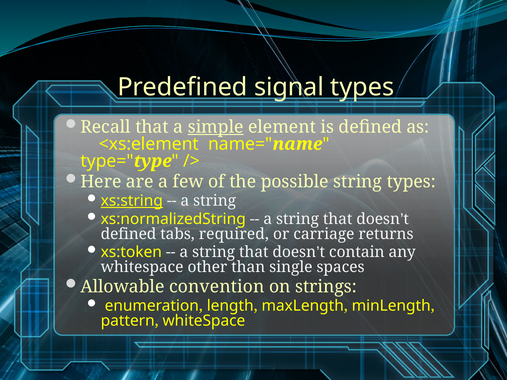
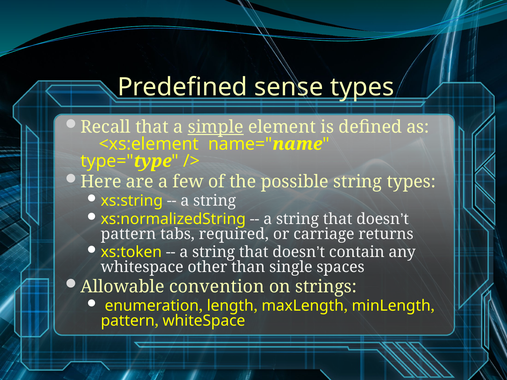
signal: signal -> sense
xs:string underline: present -> none
defined at (129, 234): defined -> pattern
